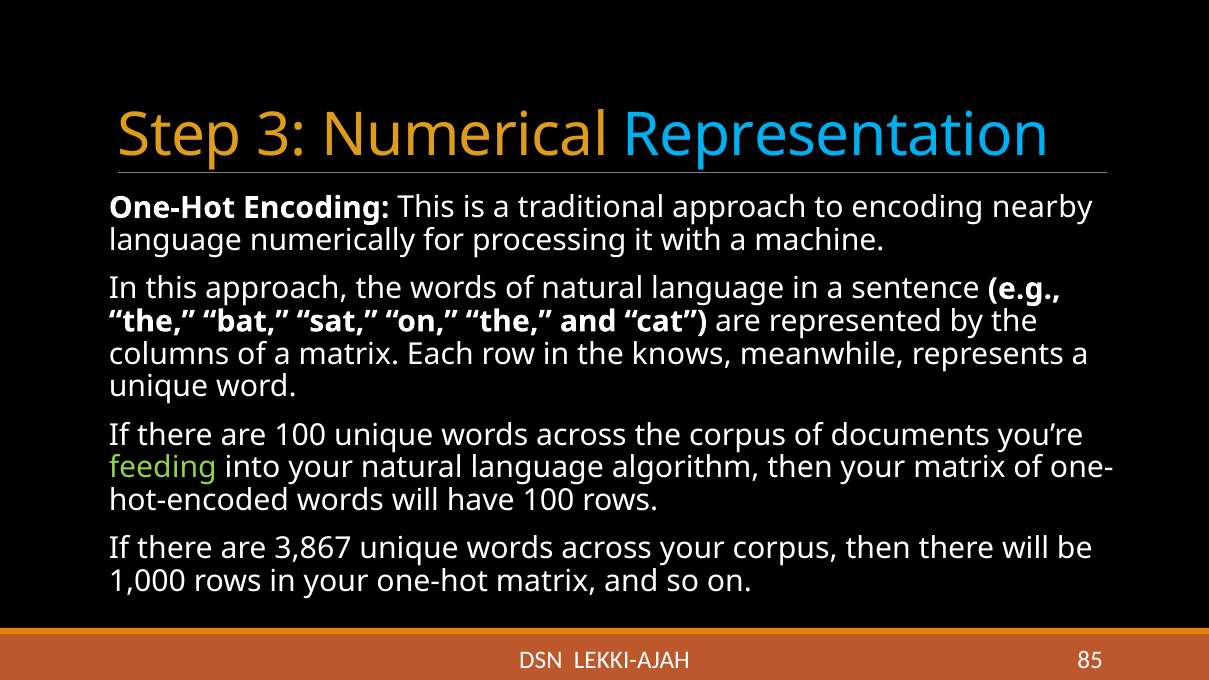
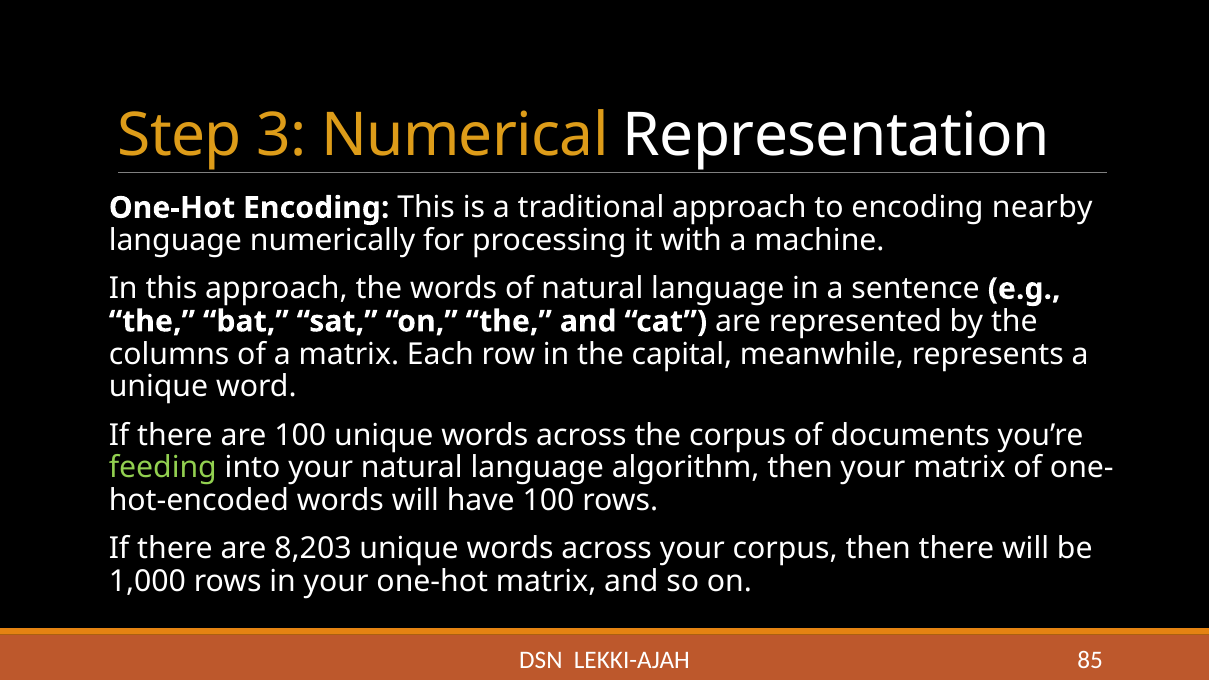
Representation colour: light blue -> white
knows: knows -> capital
3,867: 3,867 -> 8,203
